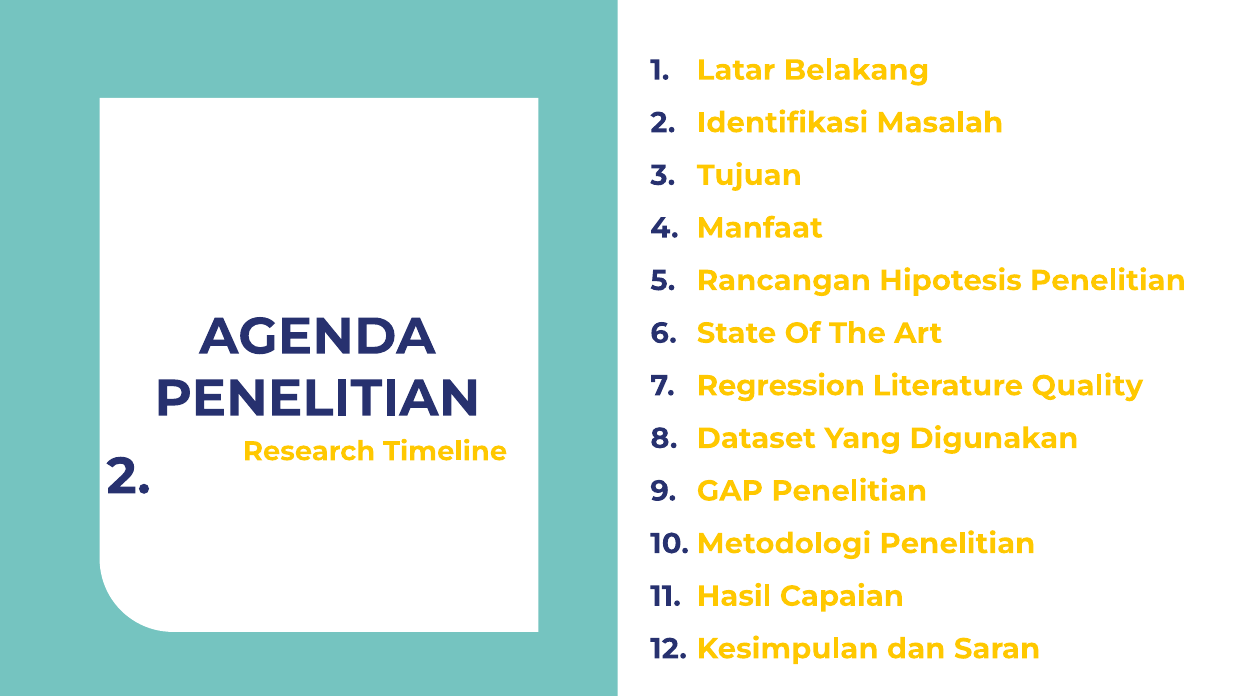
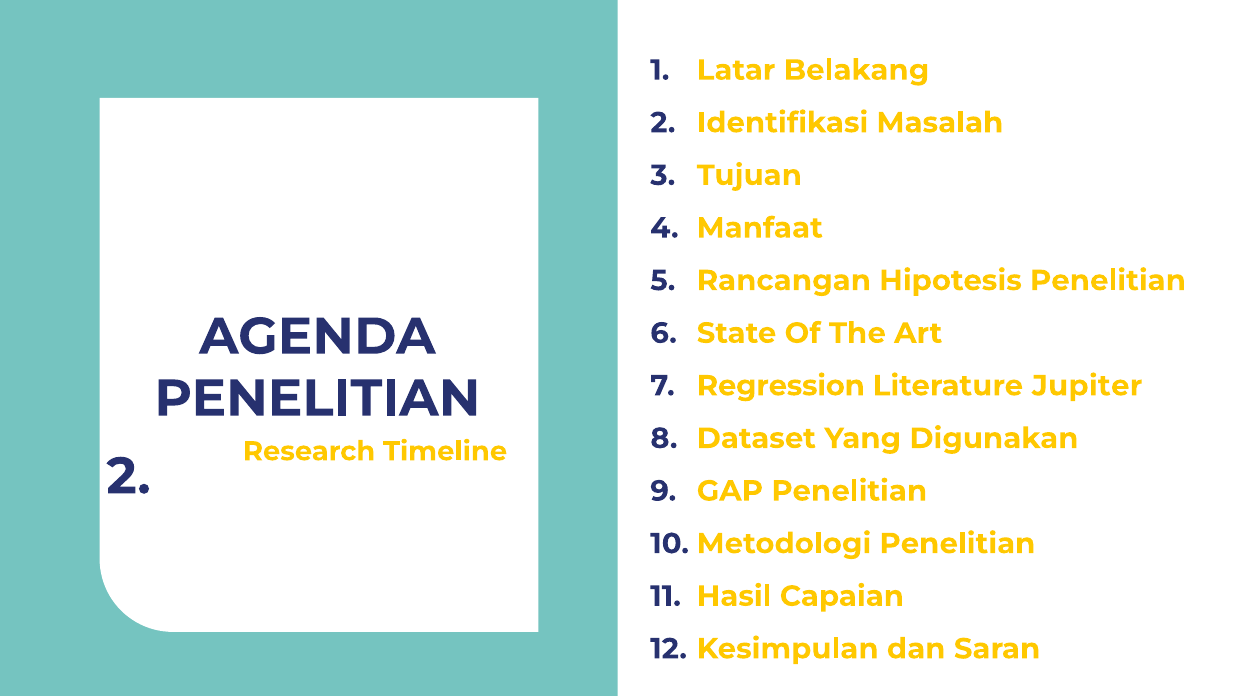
Quality: Quality -> Jupiter
